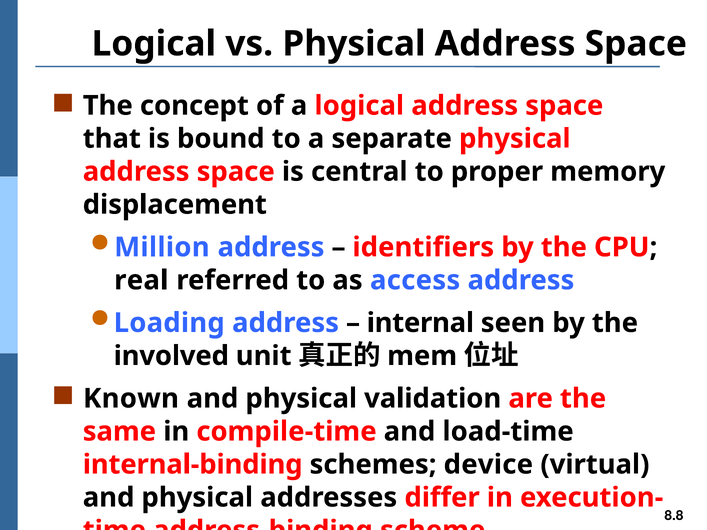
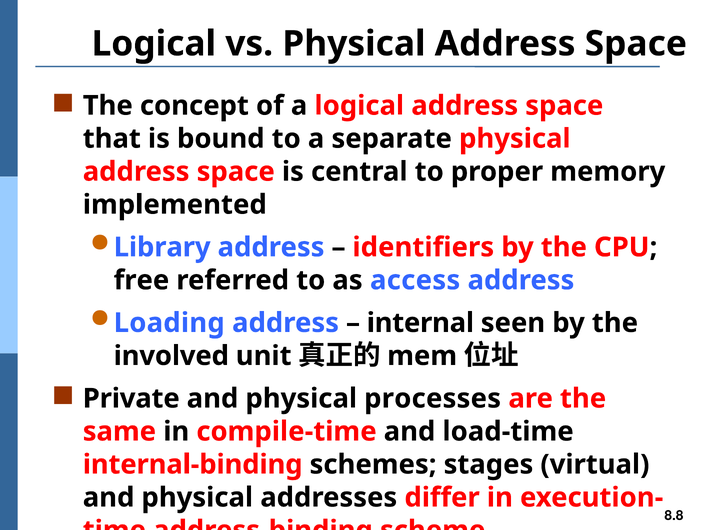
displacement: displacement -> implemented
Million: Million -> Library
real: real -> free
Known: Known -> Private
validation: validation -> processes
device: device -> stages
